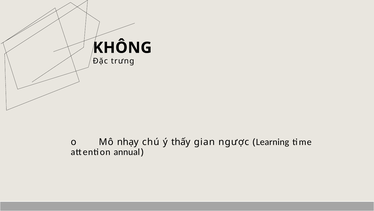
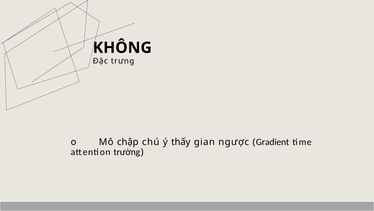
nhạy: nhạy -> chập
Learning: Learning -> Gradient
annual: annual -> trường
